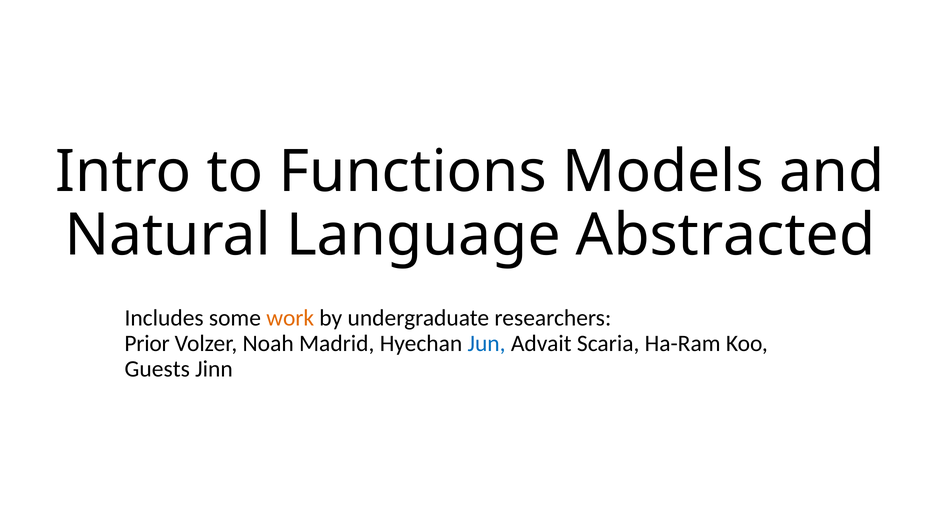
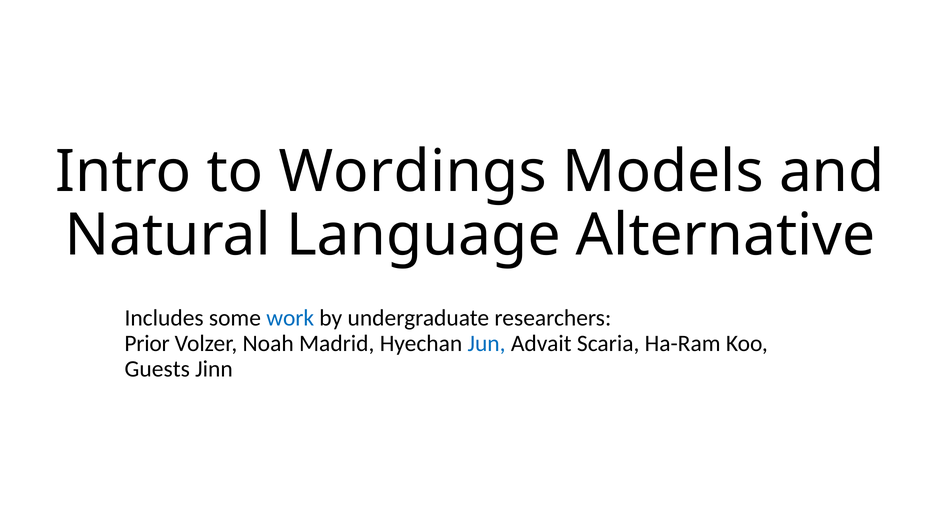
Functions: Functions -> Wordings
Abstracted: Abstracted -> Alternative
work colour: orange -> blue
